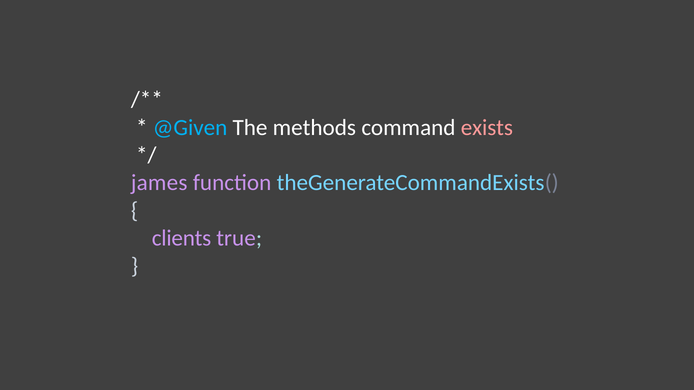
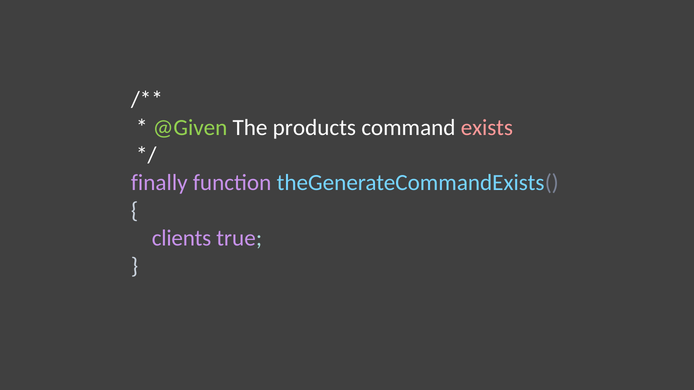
@Given colour: light blue -> light green
methods: methods -> products
james: james -> finally
